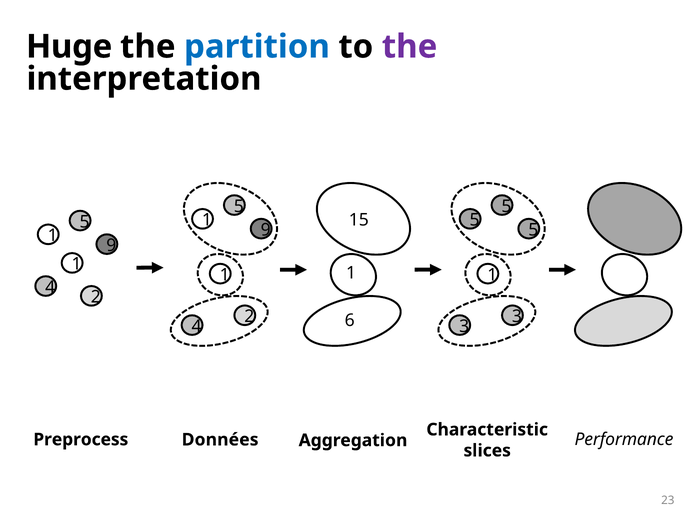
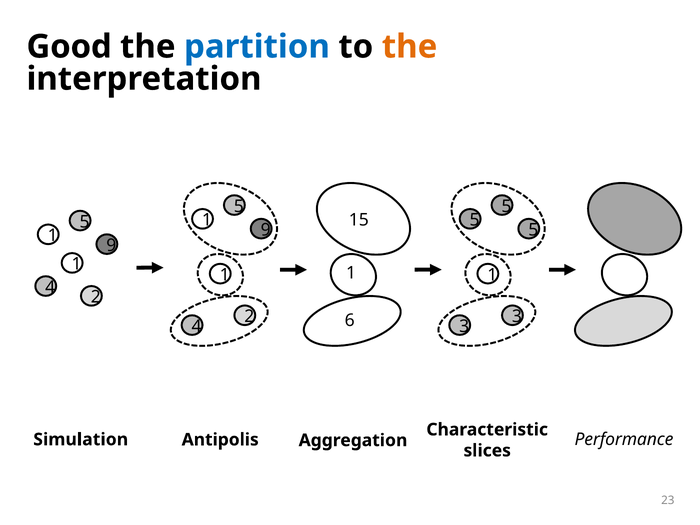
Huge: Huge -> Good
the at (410, 47) colour: purple -> orange
Preprocess: Preprocess -> Simulation
Données: Données -> Antipolis
